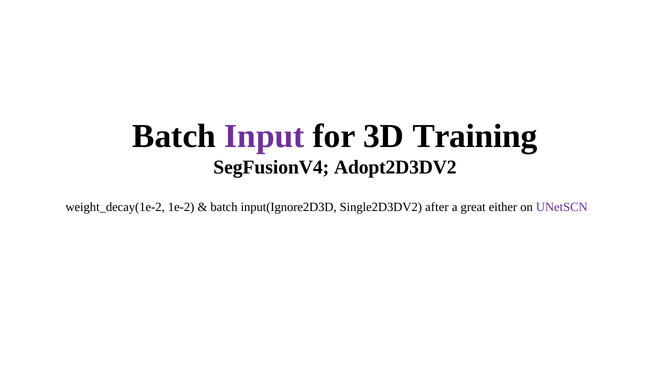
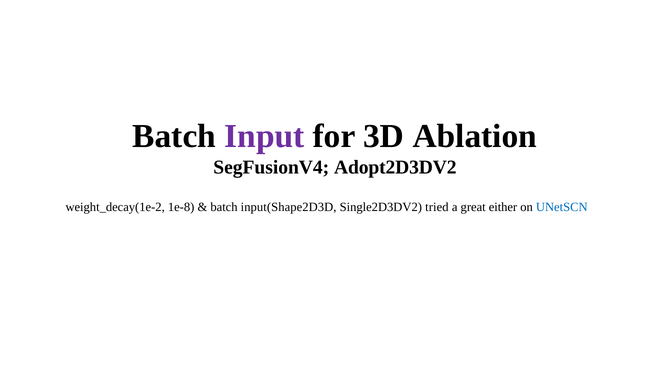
Training: Training -> Ablation
1e-2: 1e-2 -> 1e-8
input(Ignore2D3D: input(Ignore2D3D -> input(Shape2D3D
after: after -> tried
UNetSCN colour: purple -> blue
